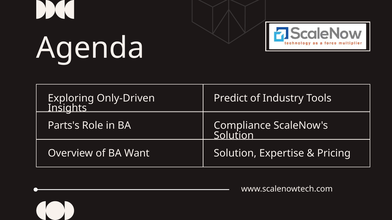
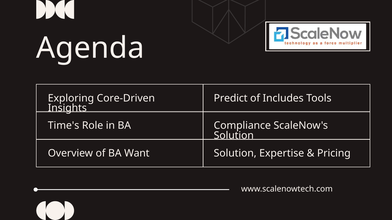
Only-Driven: Only-Driven -> Core-Driven
Industry: Industry -> Includes
Parts's: Parts's -> Time's
